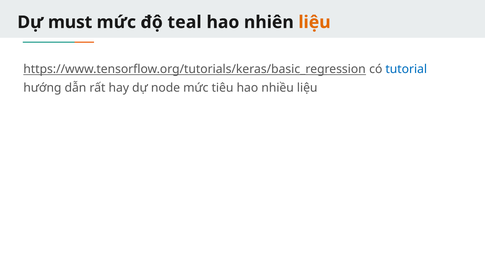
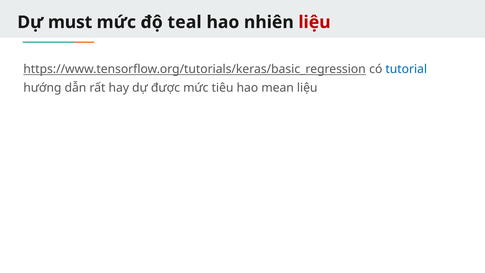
liệu at (314, 22) colour: orange -> red
node: node -> được
nhiều: nhiều -> mean
